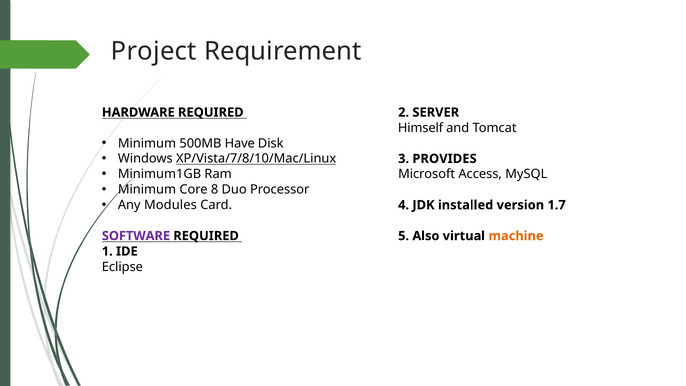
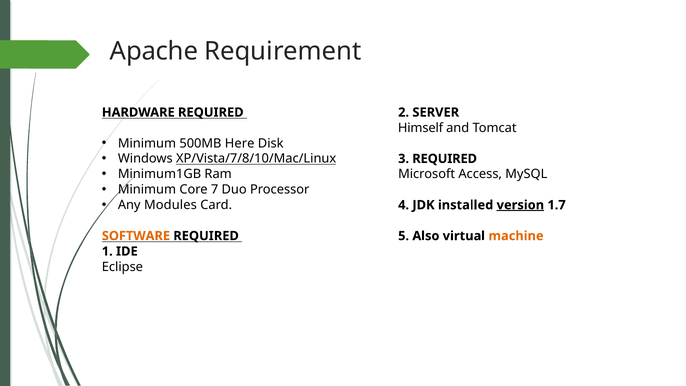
Project: Project -> Apache
Have: Have -> Here
3 PROVIDES: PROVIDES -> REQUIRED
8: 8 -> 7
version underline: none -> present
SOFTWARE colour: purple -> orange
